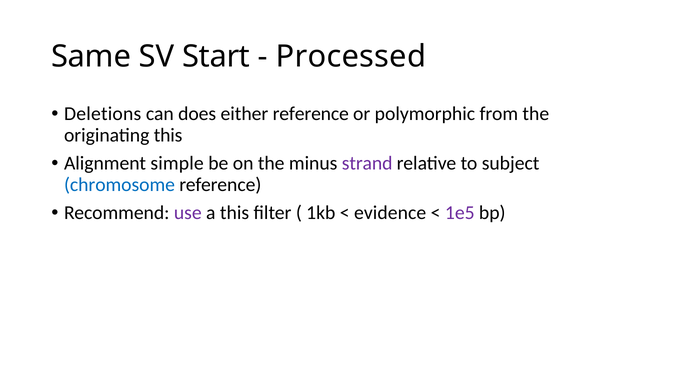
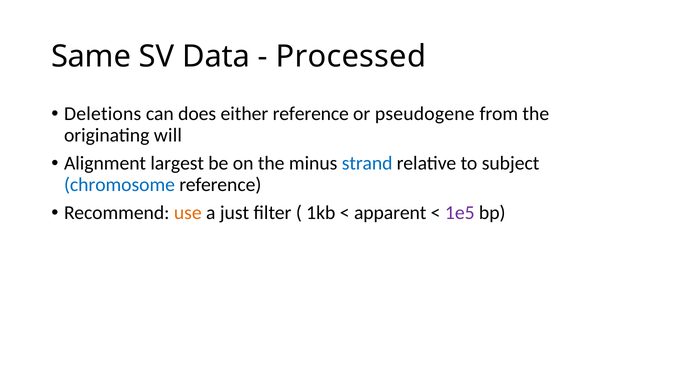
Start: Start -> Data
polymorphic: polymorphic -> pseudogene
originating this: this -> will
simple: simple -> largest
strand colour: purple -> blue
use colour: purple -> orange
a this: this -> just
evidence: evidence -> apparent
